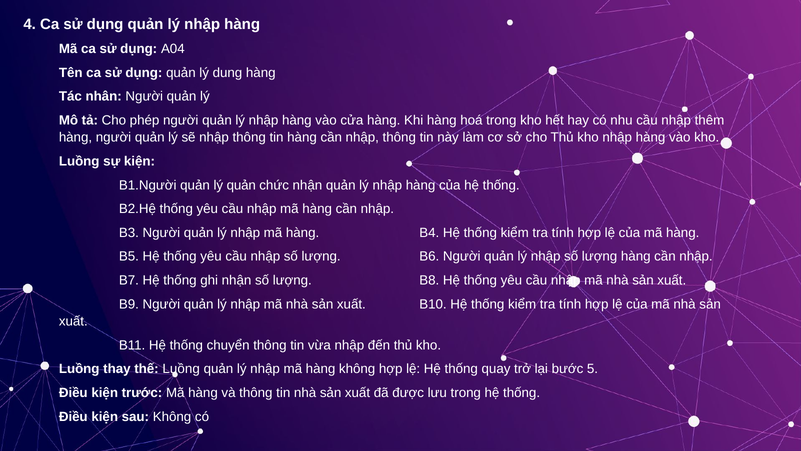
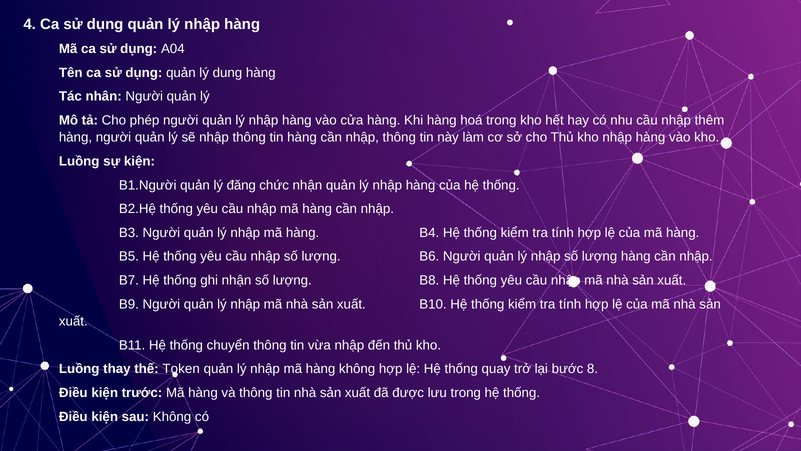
lý quản: quản -> đăng
thế Luồng: Luồng -> Token
5: 5 -> 8
